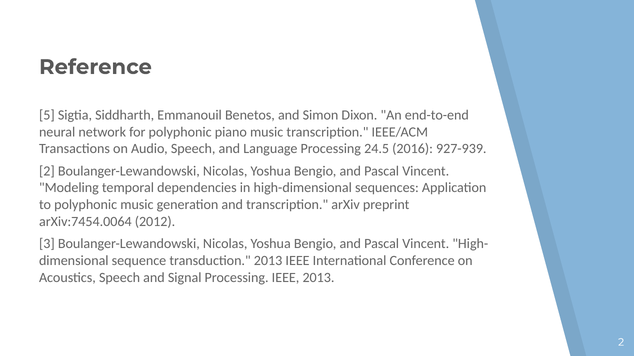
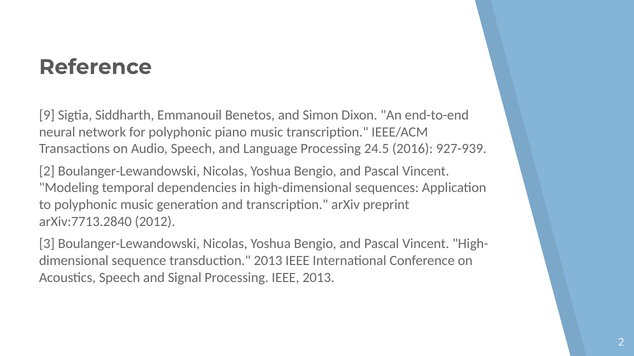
5: 5 -> 9
arXiv:7454.0064: arXiv:7454.0064 -> arXiv:7713.2840
